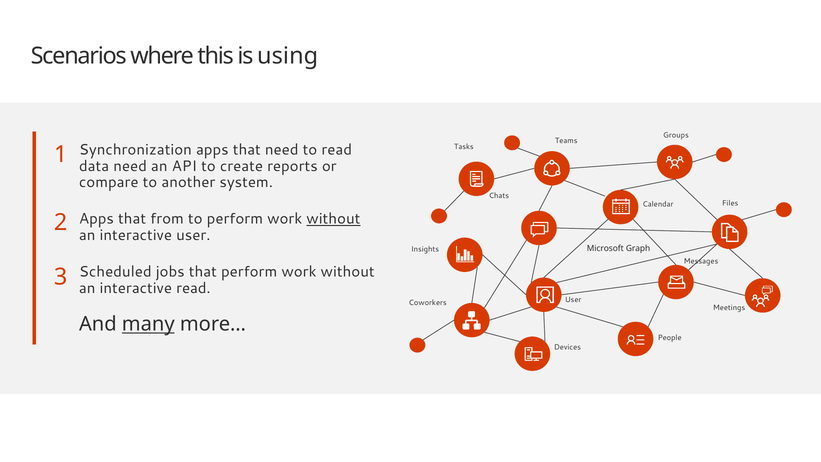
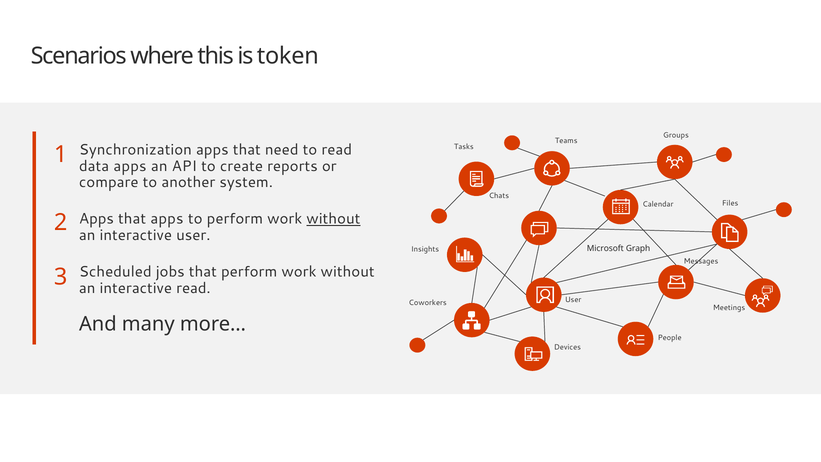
using: using -> token
data need: need -> apps
that from: from -> apps
many underline: present -> none
